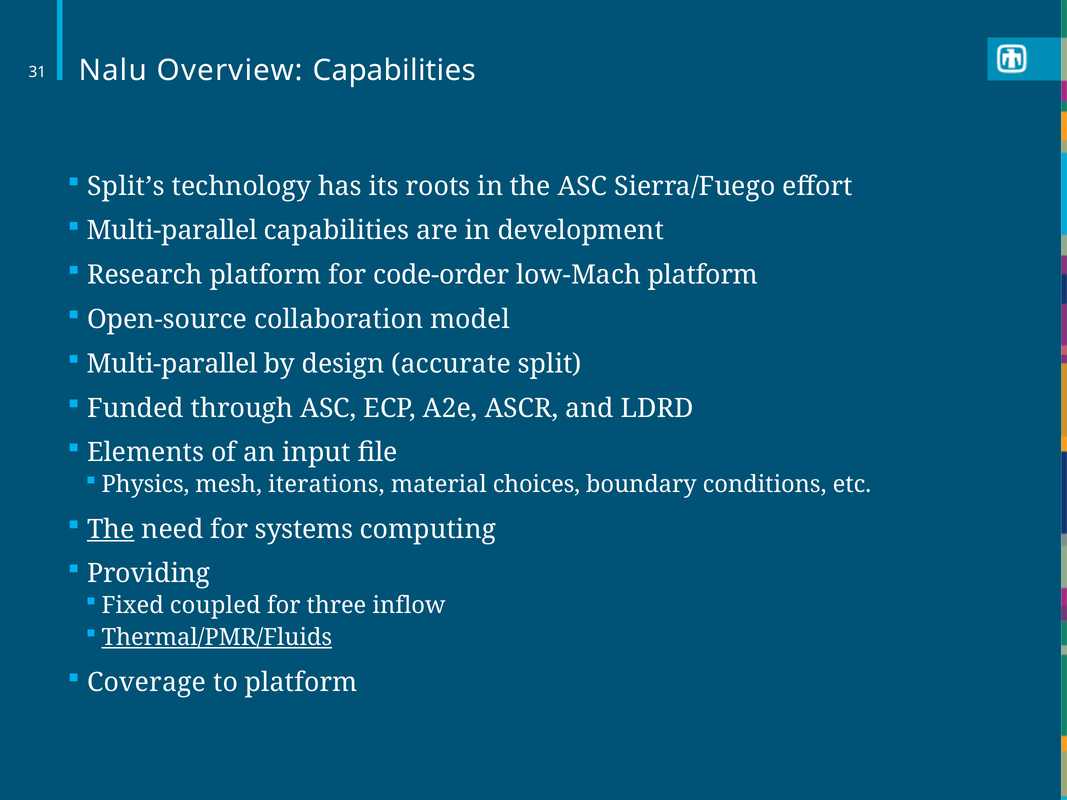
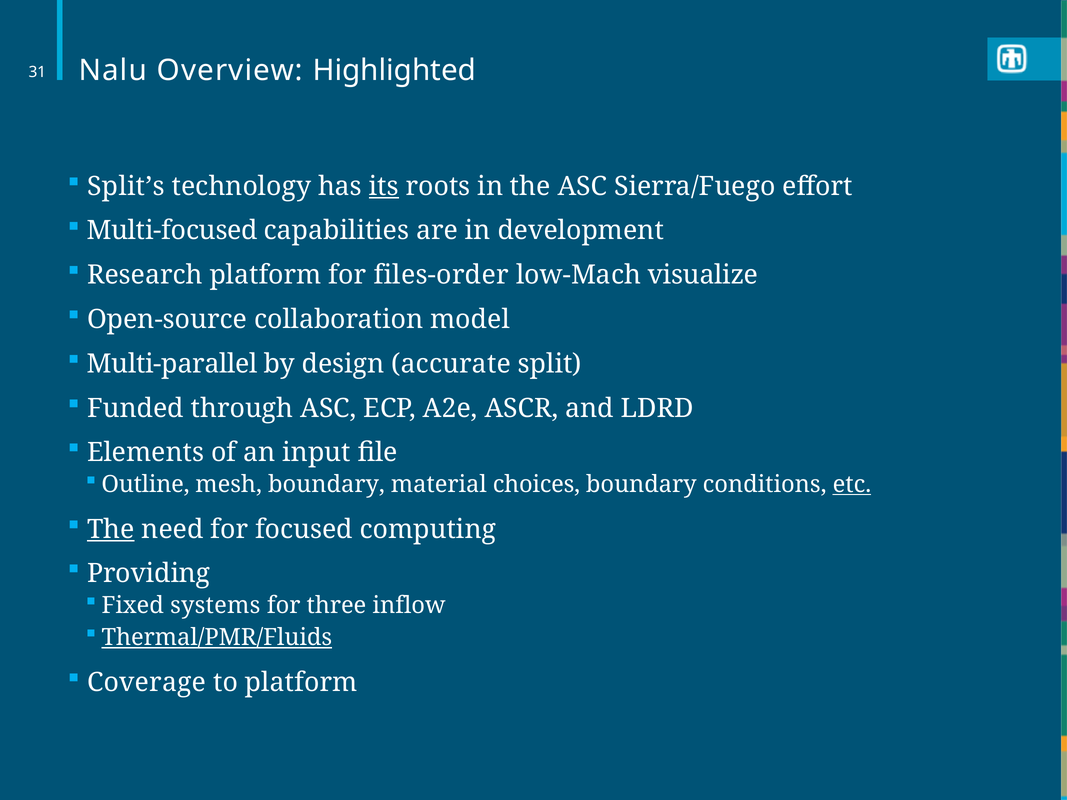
Overview Capabilities: Capabilities -> Highlighted
its underline: none -> present
Multi-parallel at (172, 231): Multi-parallel -> Multi-focused
code-order: code-order -> files-order
low-Mach platform: platform -> visualize
Physics: Physics -> Outline
mesh iterations: iterations -> boundary
etc underline: none -> present
systems: systems -> focused
coupled: coupled -> systems
